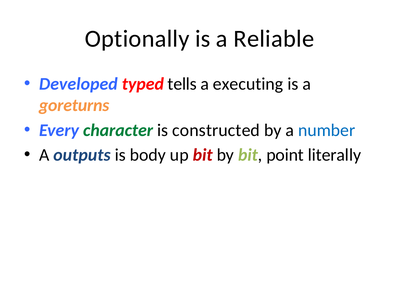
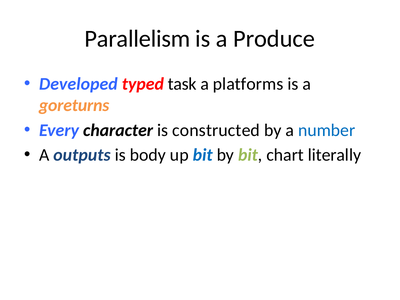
Optionally: Optionally -> Parallelism
Reliable: Reliable -> Produce
tells: tells -> task
executing: executing -> platforms
character colour: green -> black
bit at (203, 155) colour: red -> blue
point: point -> chart
